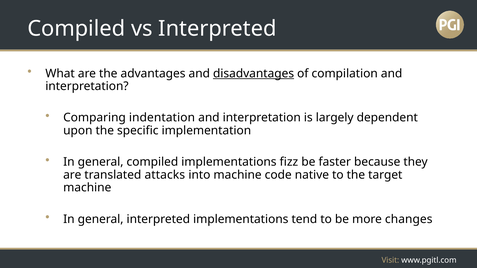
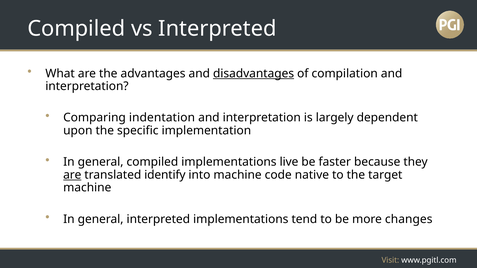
fizz: fizz -> live
are at (72, 175) underline: none -> present
attacks: attacks -> identify
